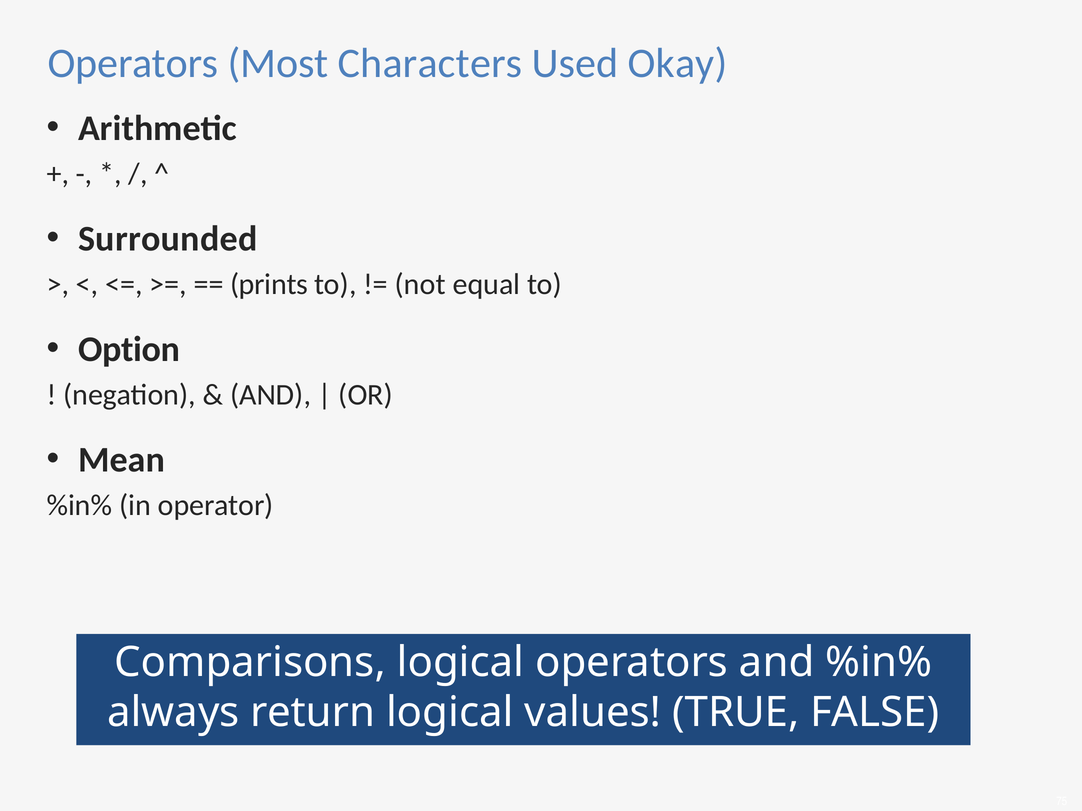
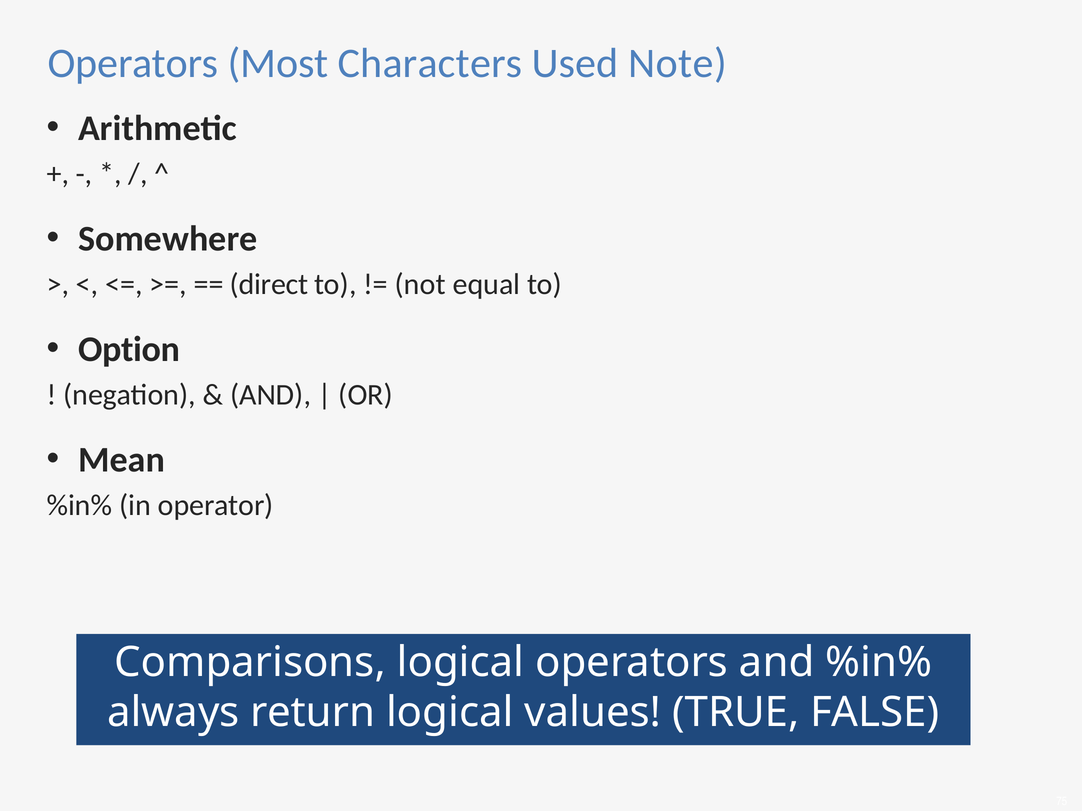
Okay: Okay -> Note
Surrounded: Surrounded -> Somewhere
prints: prints -> direct
